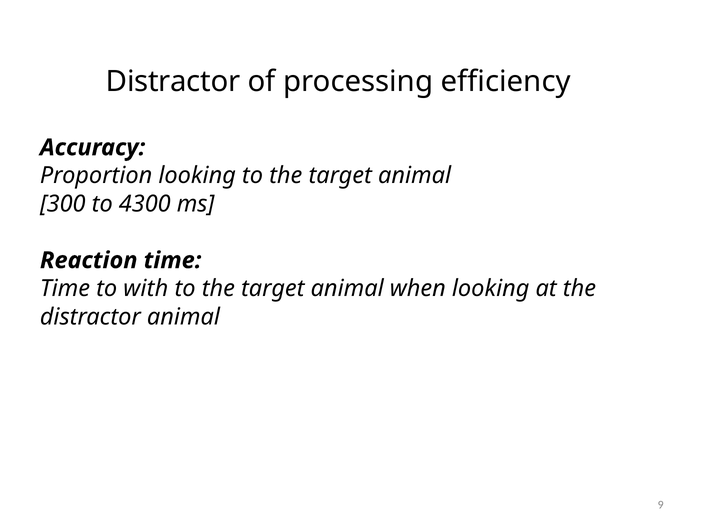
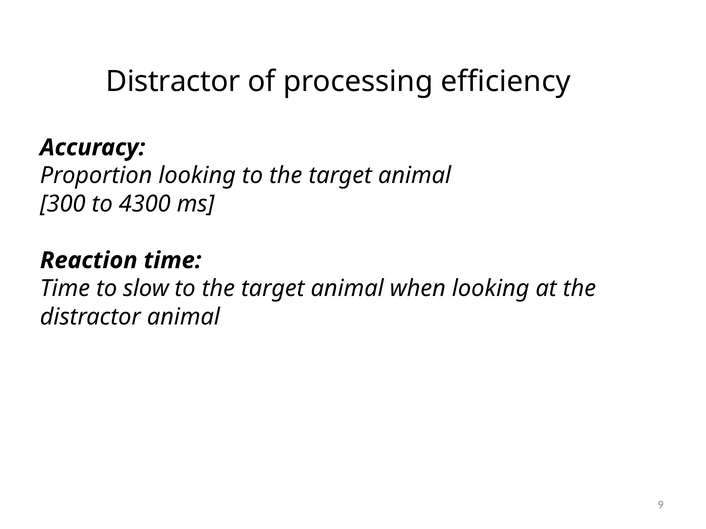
with: with -> slow
